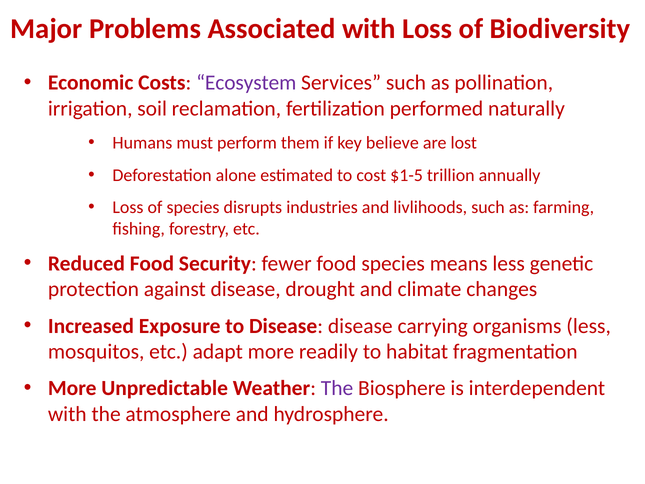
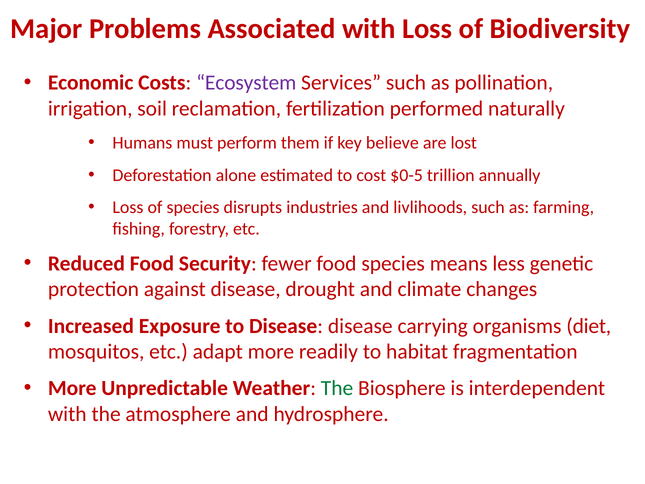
$1-5: $1-5 -> $0-5
organisms less: less -> diet
The at (337, 388) colour: purple -> green
